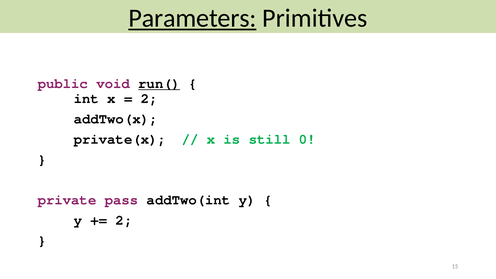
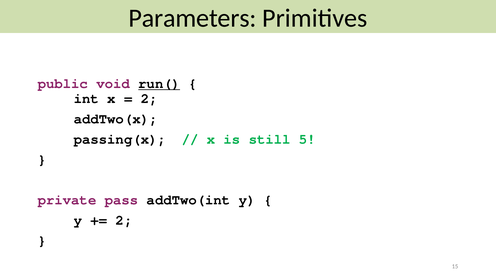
Parameters underline: present -> none
private(x: private(x -> passing(x
0: 0 -> 5
